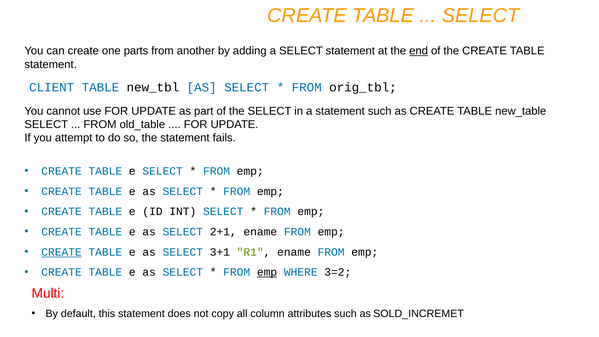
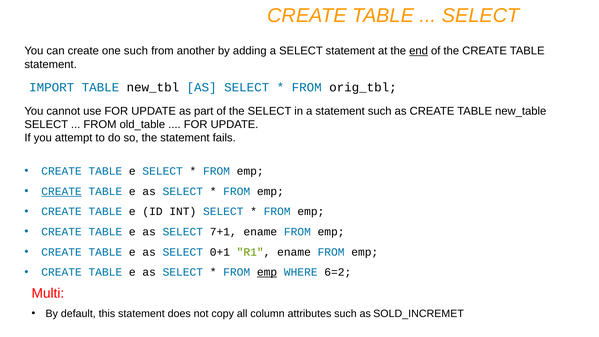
one parts: parts -> such
CLIENT: CLIENT -> IMPORT
CREATE at (62, 191) underline: none -> present
2+1: 2+1 -> 7+1
CREATE at (62, 252) underline: present -> none
3+1: 3+1 -> 0+1
3=2: 3=2 -> 6=2
